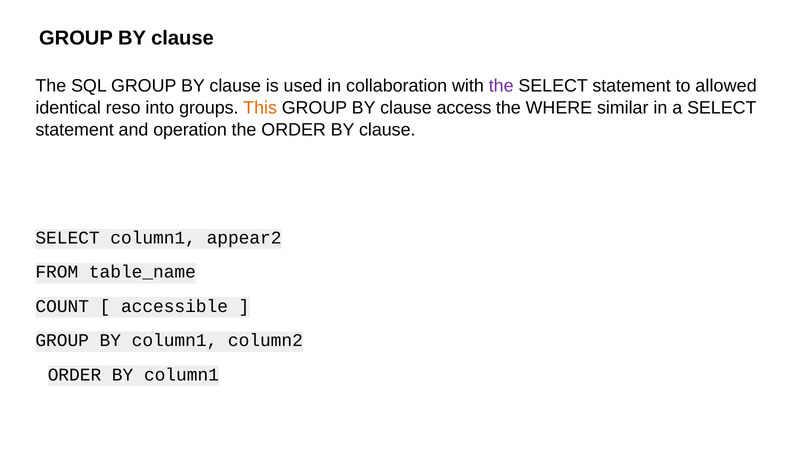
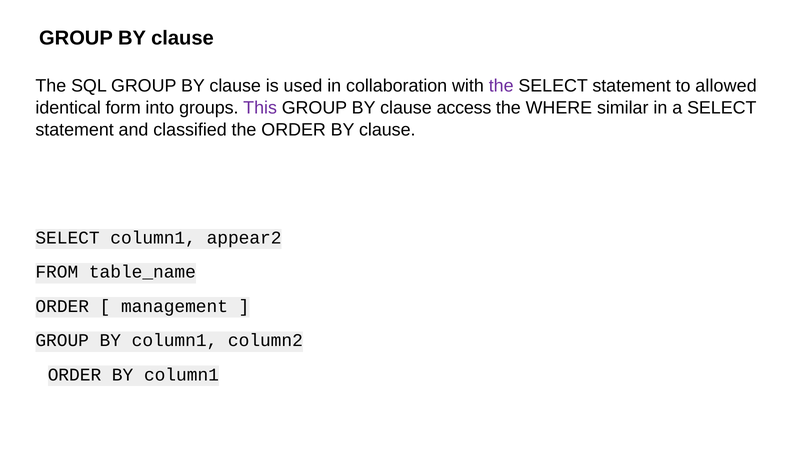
reso: reso -> form
This colour: orange -> purple
operation: operation -> classified
COUNT at (62, 306): COUNT -> ORDER
accessible: accessible -> management
